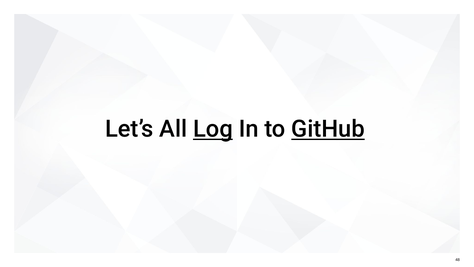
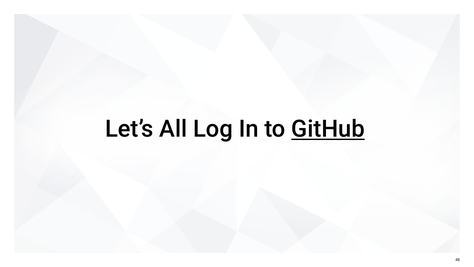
Log underline: present -> none
